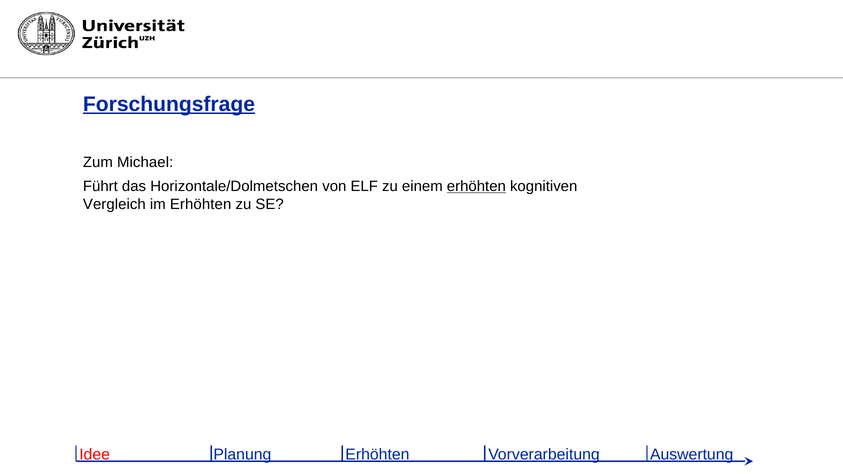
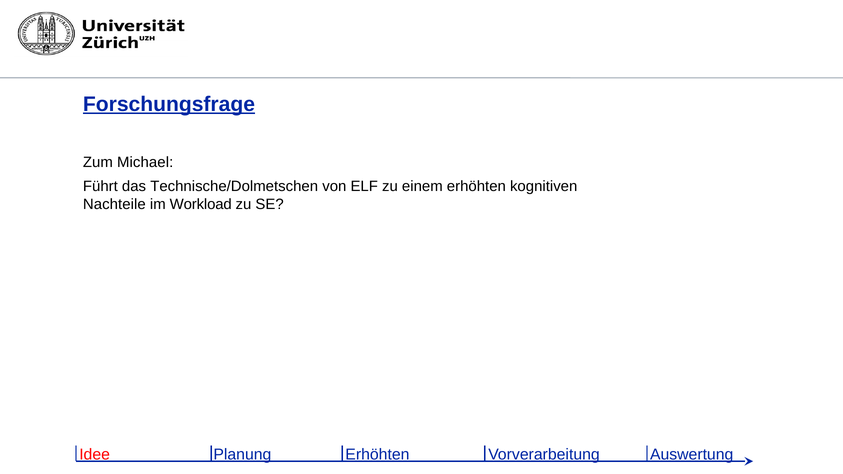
Horizontale/Dolmetschen: Horizontale/Dolmetschen -> Technische/Dolmetschen
erhöhten at (476, 186) underline: present -> none
Vergleich: Vergleich -> Nachteile
im Erhöhten: Erhöhten -> Workload
